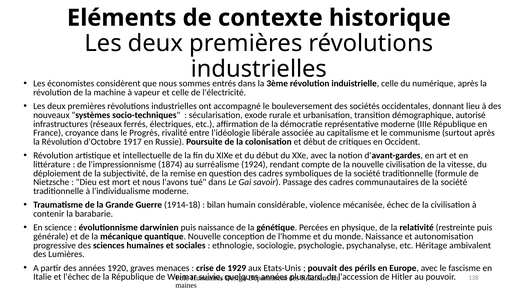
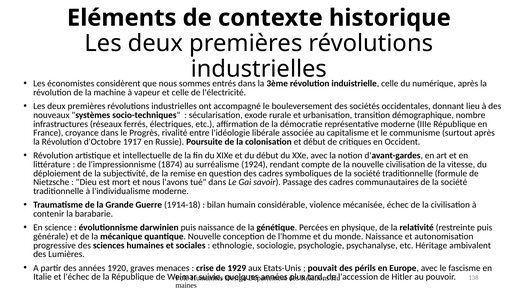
autorisé: autorisé -> nombre
